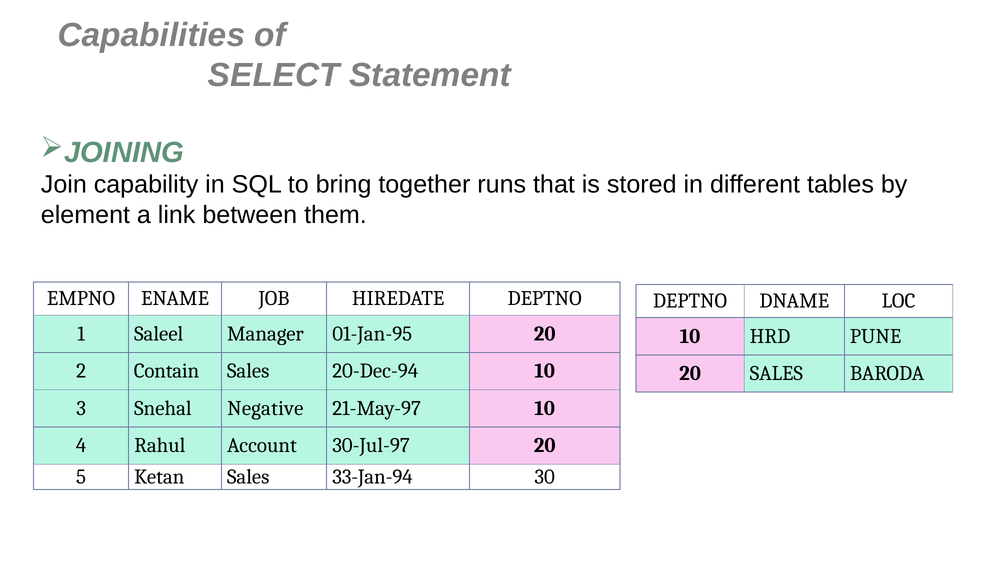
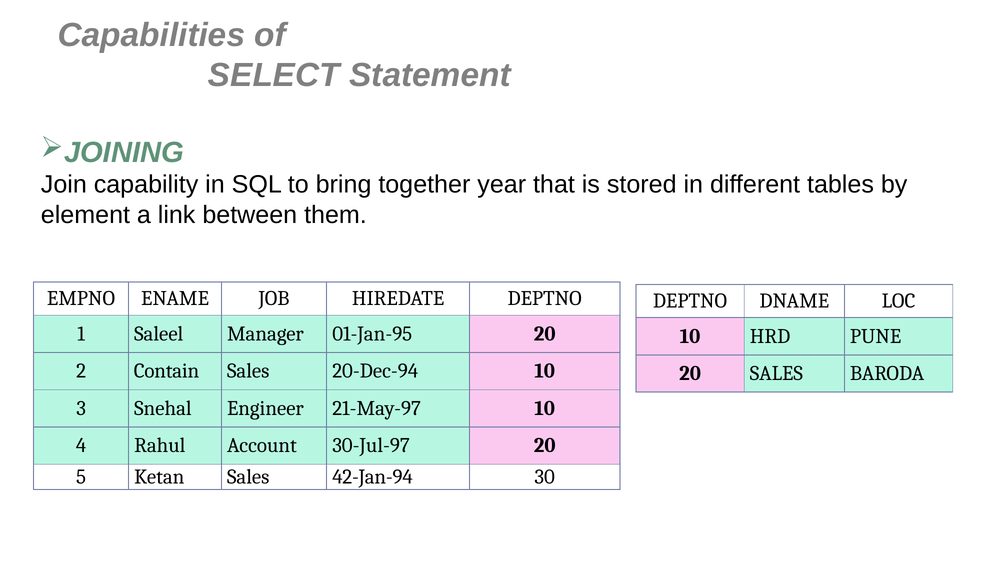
runs: runs -> year
Negative: Negative -> Engineer
33-Jan-94: 33-Jan-94 -> 42-Jan-94
